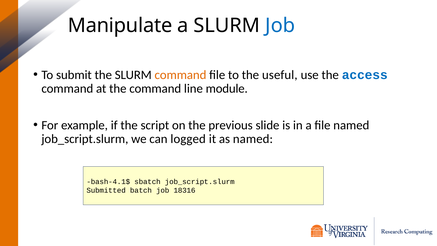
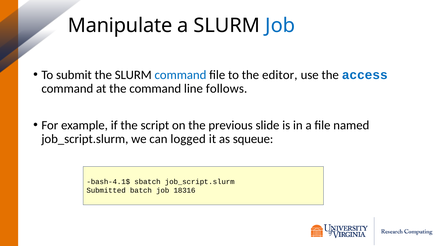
command at (180, 75) colour: orange -> blue
useful: useful -> editor
module: module -> follows
as named: named -> squeue
